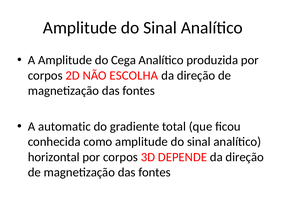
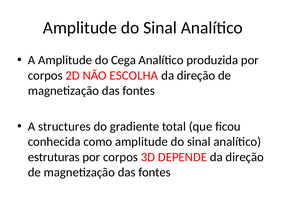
automatic: automatic -> structures
horizontal: horizontal -> estruturas
